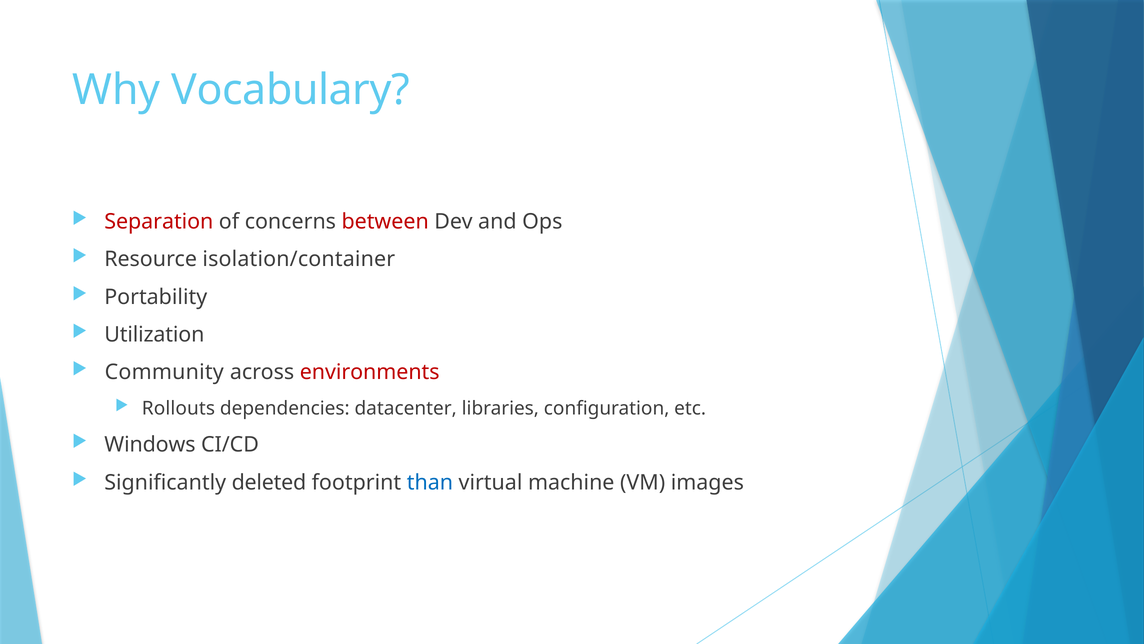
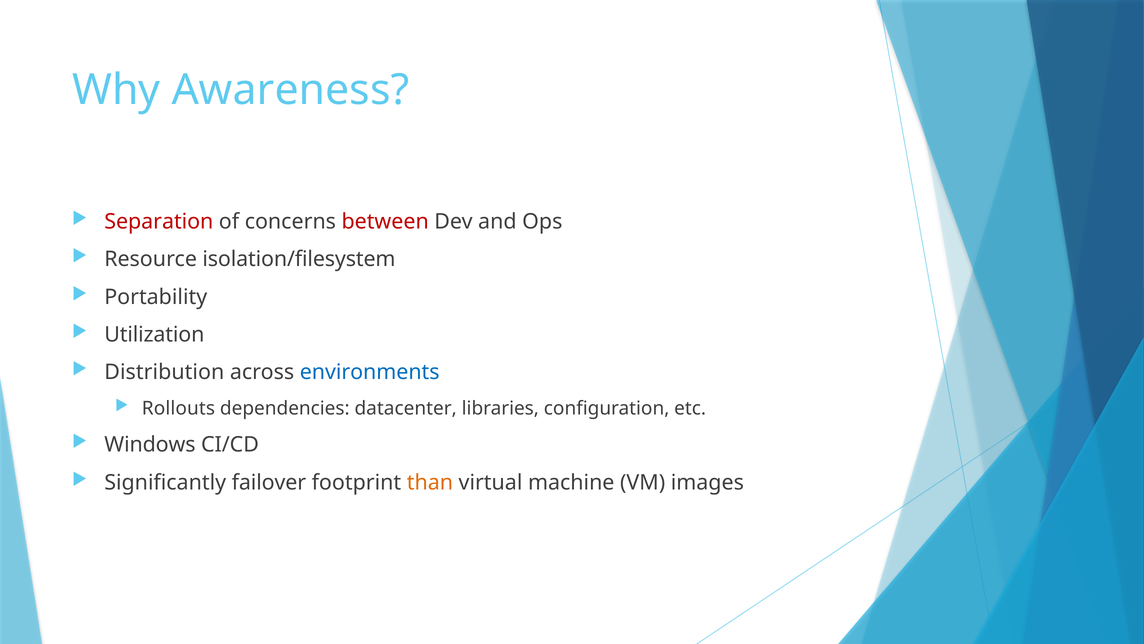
Vocabulary: Vocabulary -> Awareness
isolation/container: isolation/container -> isolation/filesystem
Community: Community -> Distribution
environments colour: red -> blue
deleted: deleted -> failover
than colour: blue -> orange
